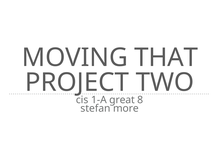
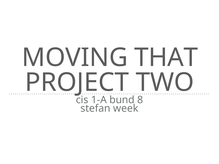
great: great -> bund
more: more -> week
